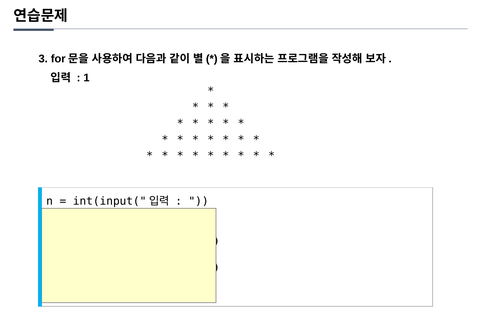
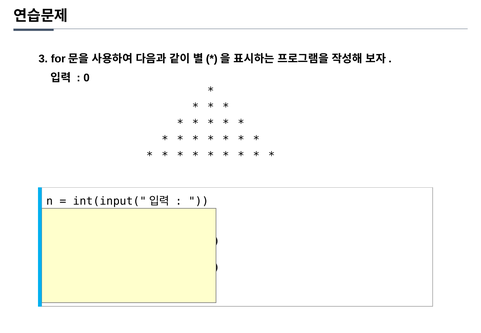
1: 1 -> 0
